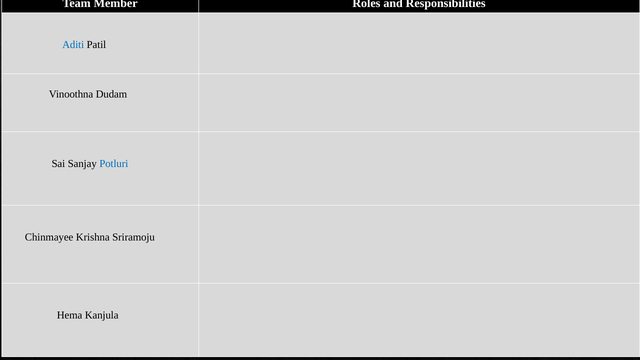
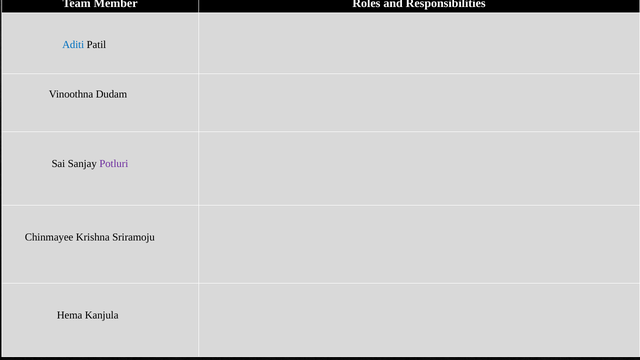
Potluri colour: blue -> purple
